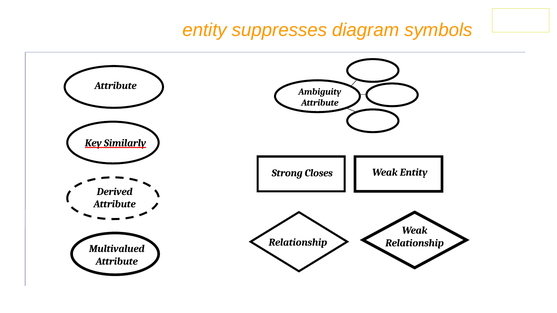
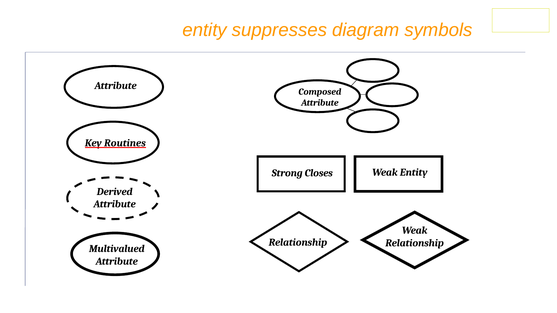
Ambiguity: Ambiguity -> Composed
Similarly: Similarly -> Routines
